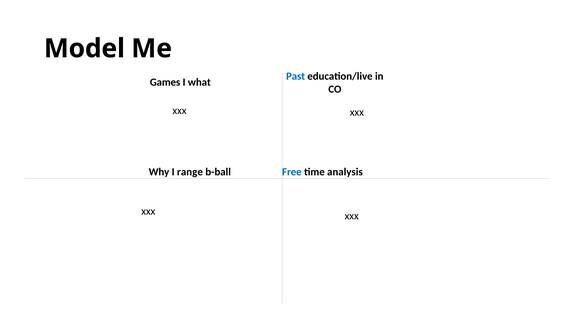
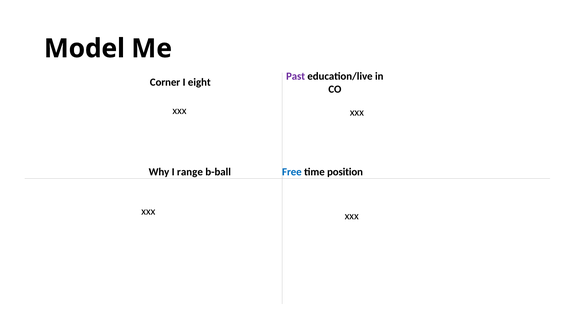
Past colour: blue -> purple
Games: Games -> Corner
what: what -> eight
analysis: analysis -> position
